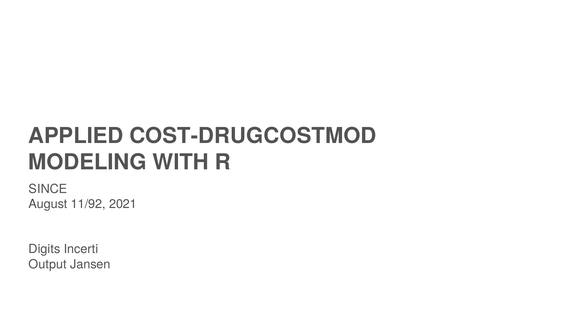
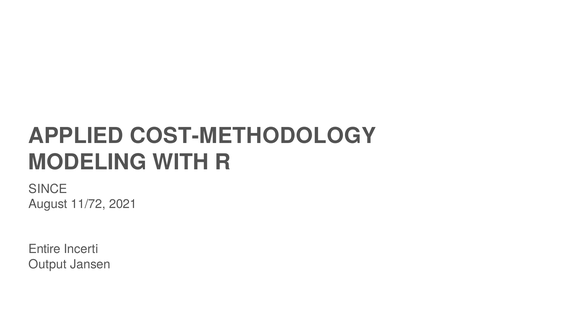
COST-DRUGCOSTMOD: COST-DRUGCOSTMOD -> COST-METHODOLOGY
11/92: 11/92 -> 11/72
Digits: Digits -> Entire
